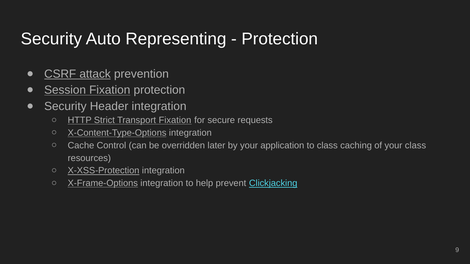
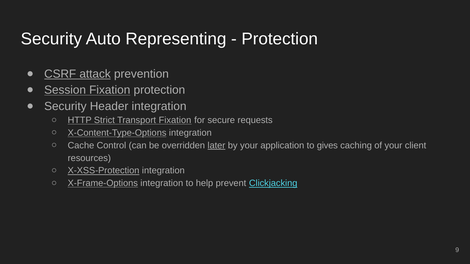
later underline: none -> present
to class: class -> gives
your class: class -> client
